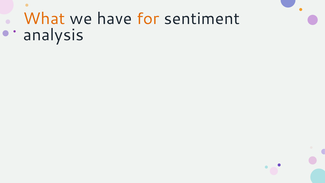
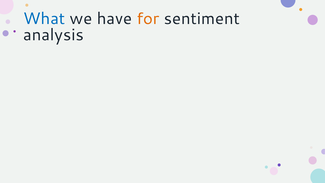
What colour: orange -> blue
